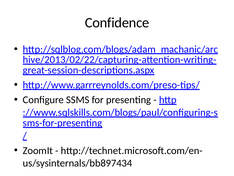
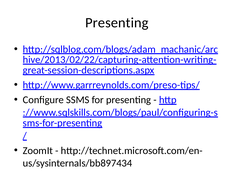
Confidence at (117, 23): Confidence -> Presenting
